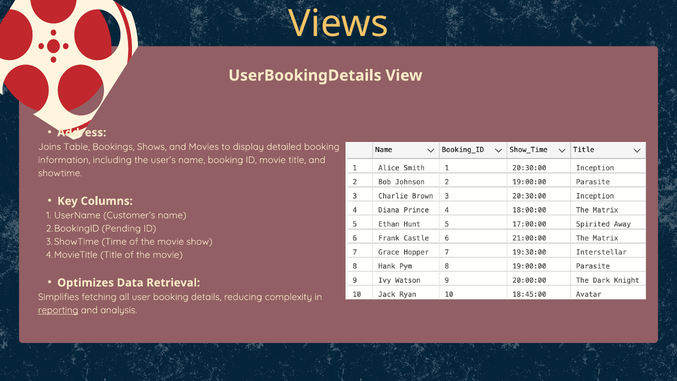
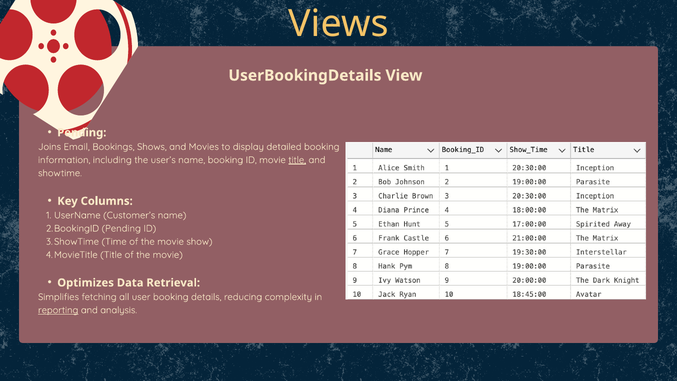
Address at (82, 133): Address -> Pending
Table: Table -> Email
title at (297, 160) underline: none -> present
